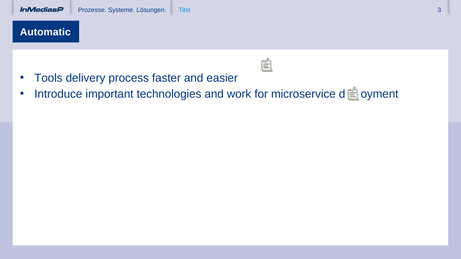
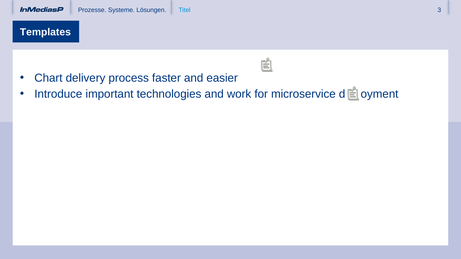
Automatic: Automatic -> Templates
Tools: Tools -> Chart
